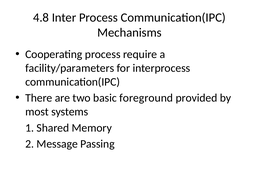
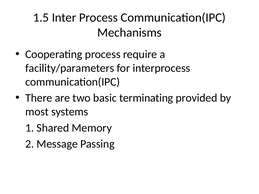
4.8: 4.8 -> 1.5
foreground: foreground -> terminating
